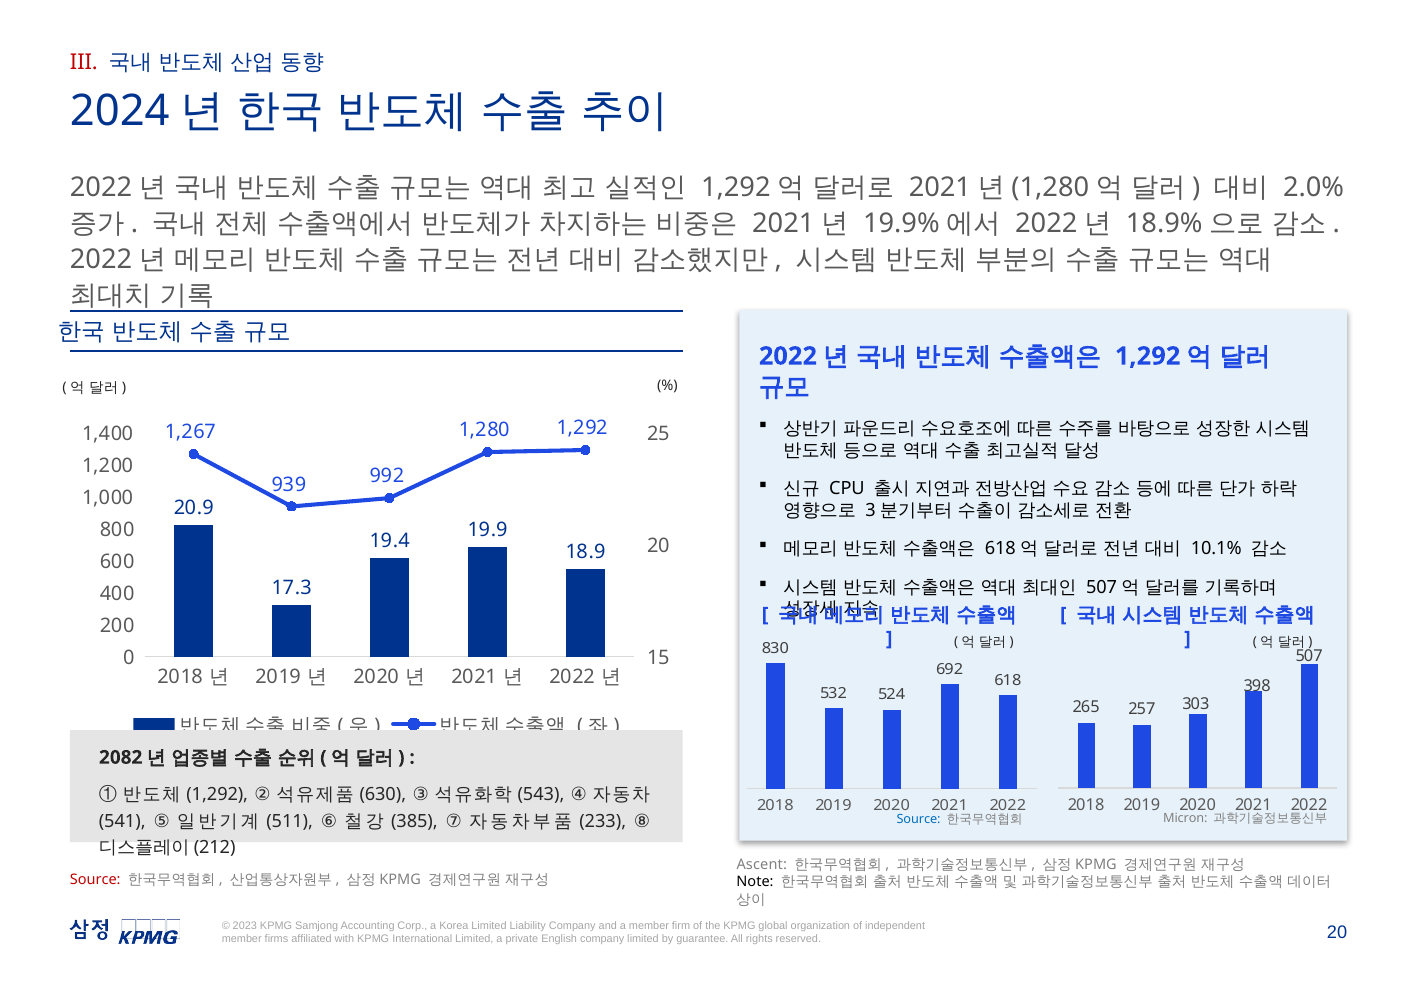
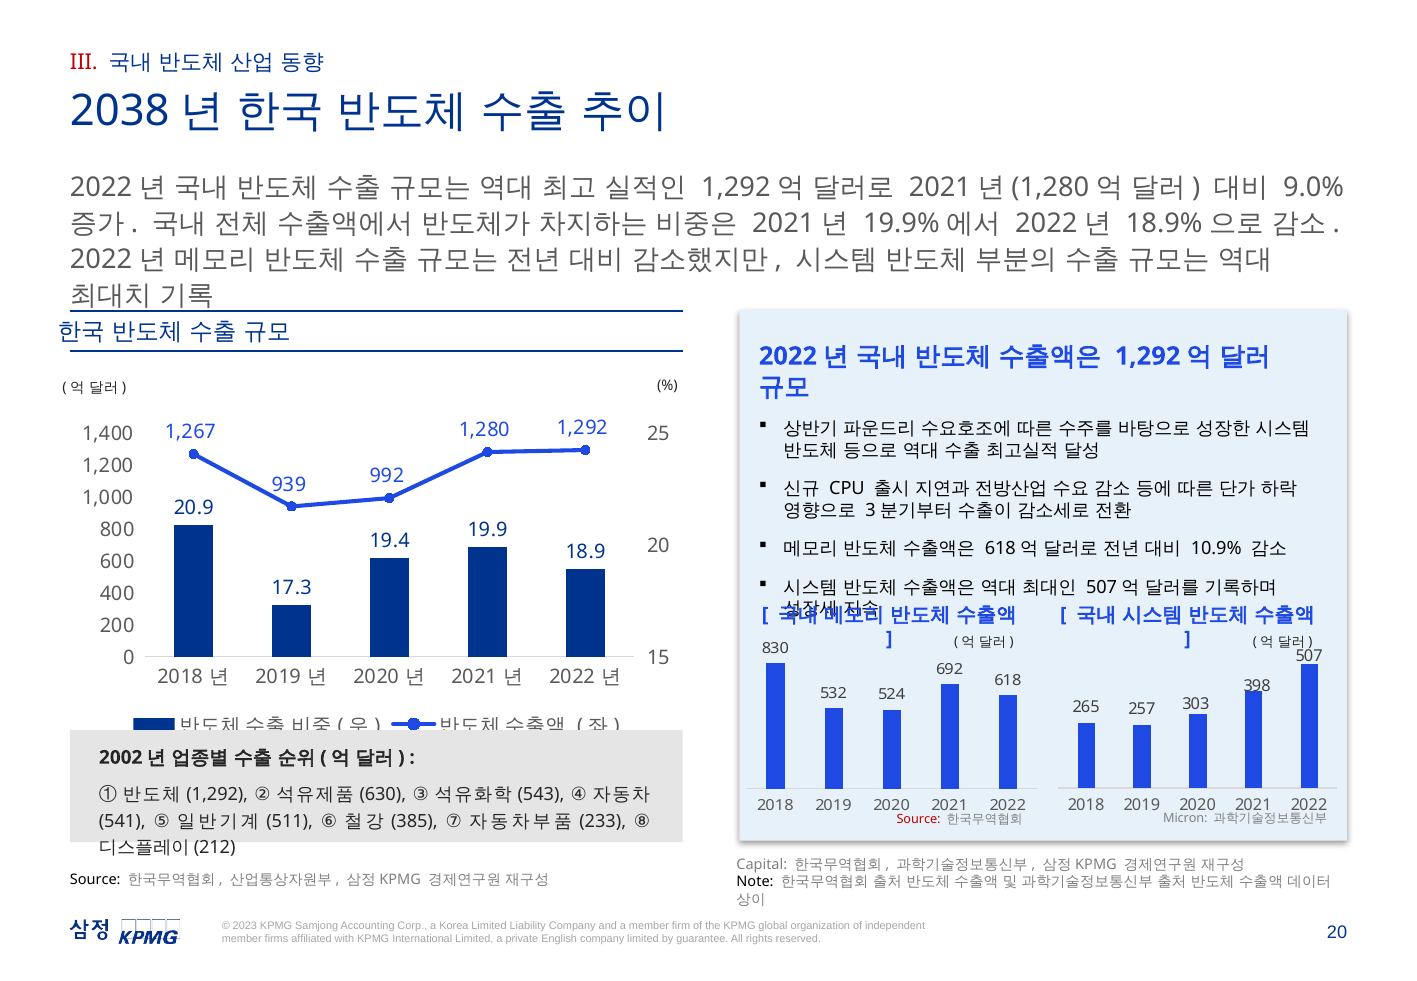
2024: 2024 -> 2038
2.0%: 2.0% -> 9.0%
10.1%: 10.1% -> 10.9%
2082: 2082 -> 2002
Source at (919, 819) colour: blue -> red
Ascent: Ascent -> Capital
Source at (95, 879) colour: red -> black
